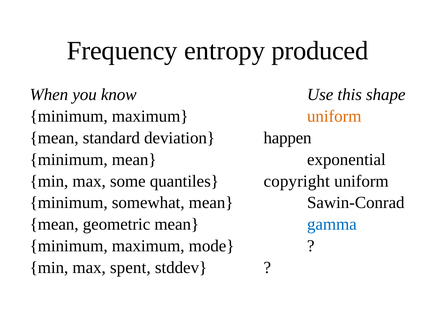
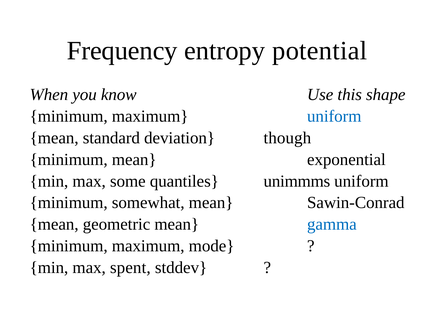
produced: produced -> potential
uniform at (334, 116) colour: orange -> blue
happen: happen -> though
copyright: copyright -> unimmms
